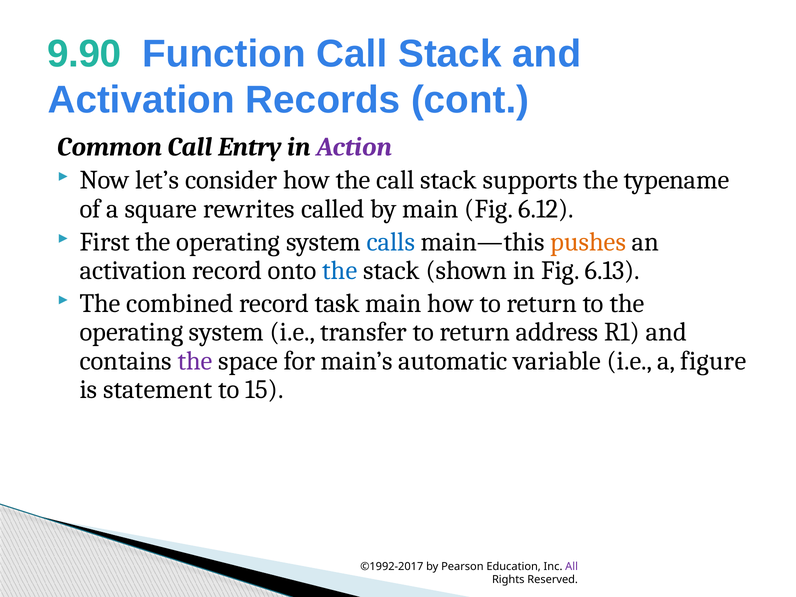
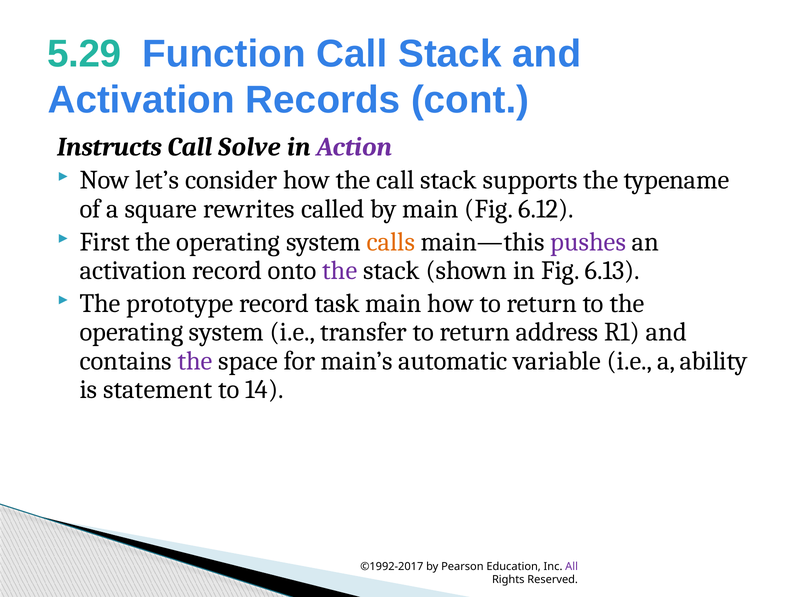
9.90: 9.90 -> 5.29
Common: Common -> Instructs
Entry: Entry -> Solve
calls colour: blue -> orange
pushes colour: orange -> purple
the at (340, 270) colour: blue -> purple
combined: combined -> prototype
figure: figure -> ability
15: 15 -> 14
